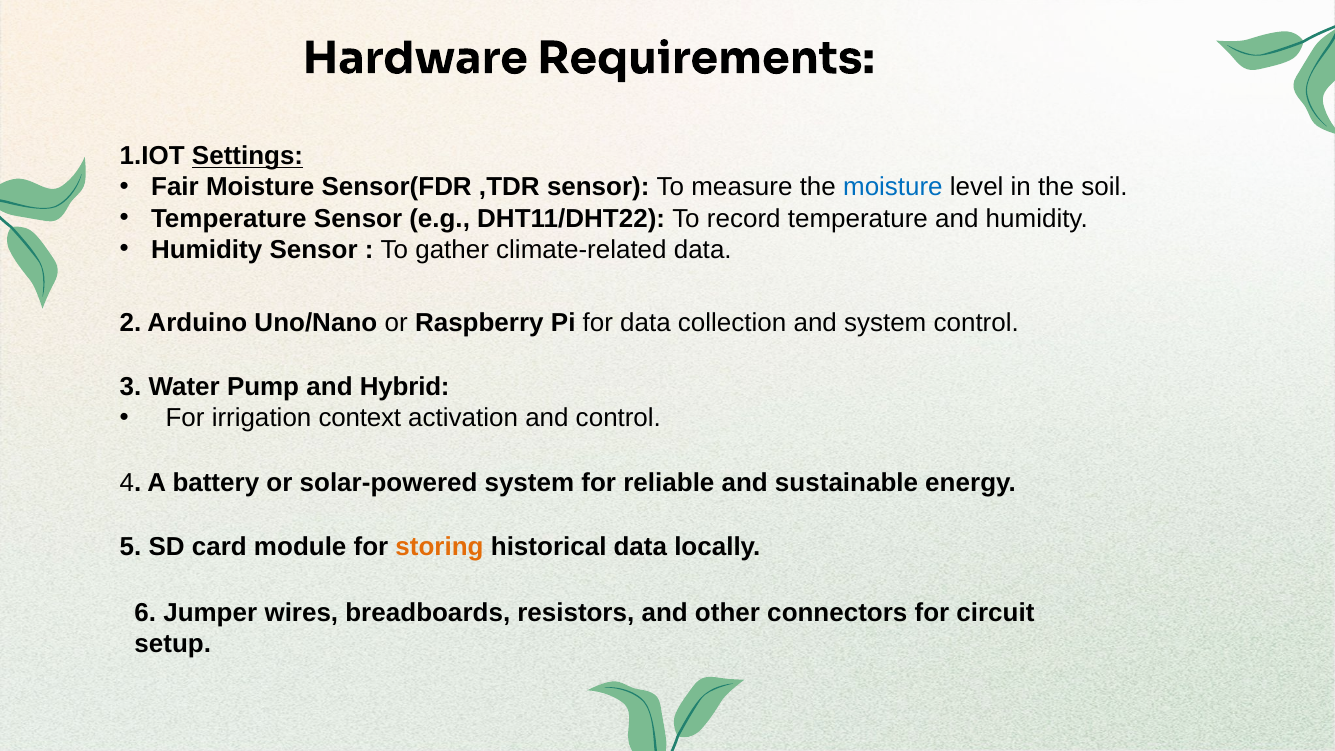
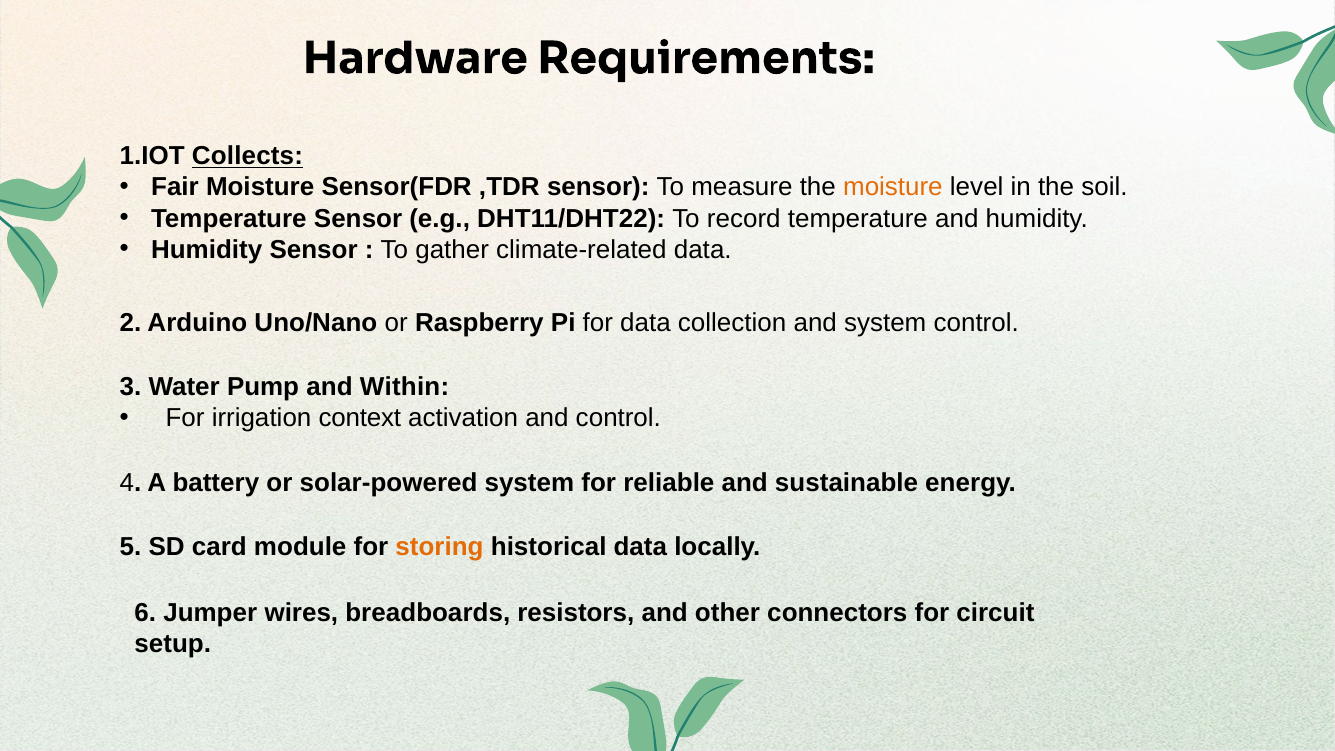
Settings: Settings -> Collects
moisture at (893, 187) colour: blue -> orange
Hybrid: Hybrid -> Within
